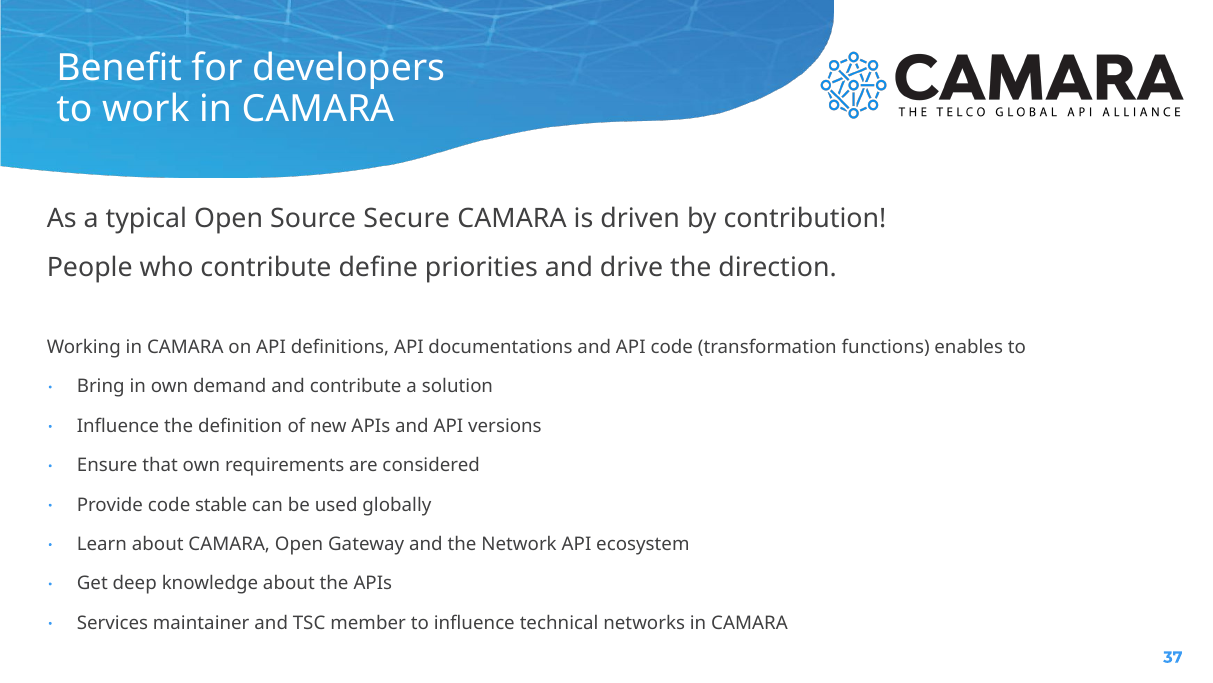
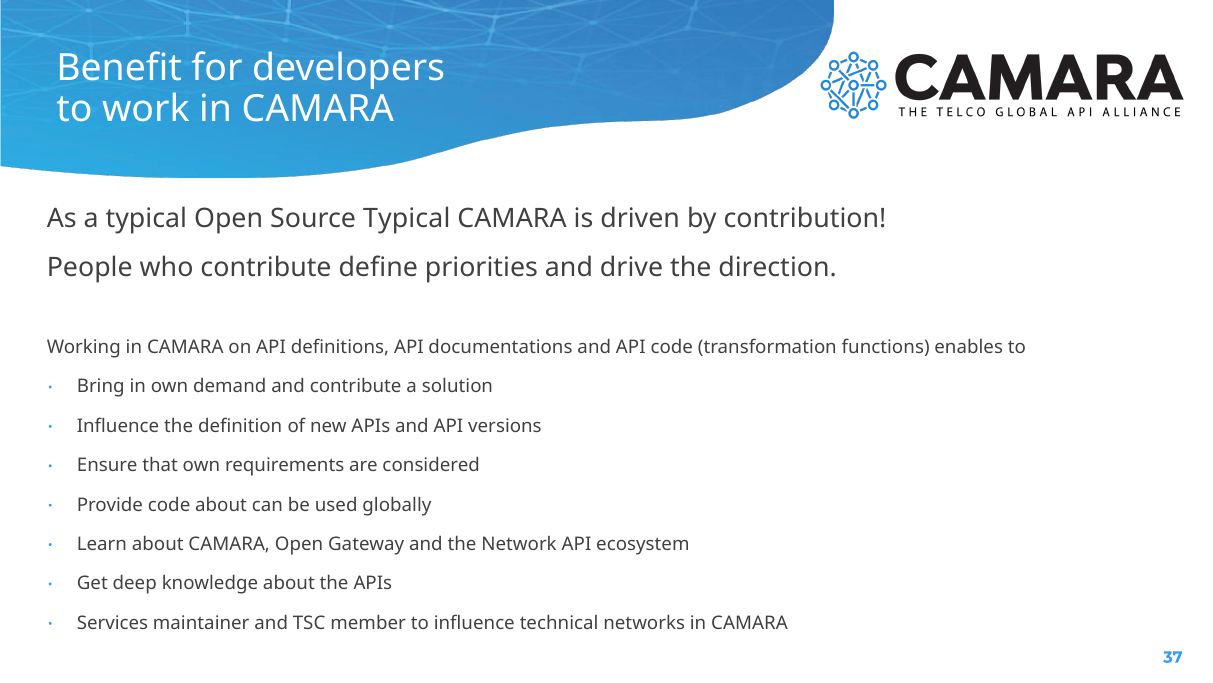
Source Secure: Secure -> Typical
code stable: stable -> about
